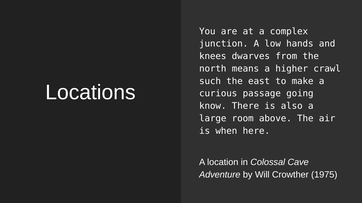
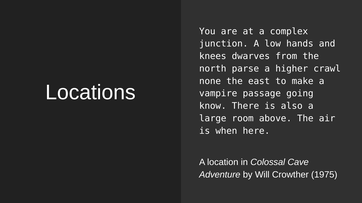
means: means -> parse
such: such -> none
curious: curious -> vampire
